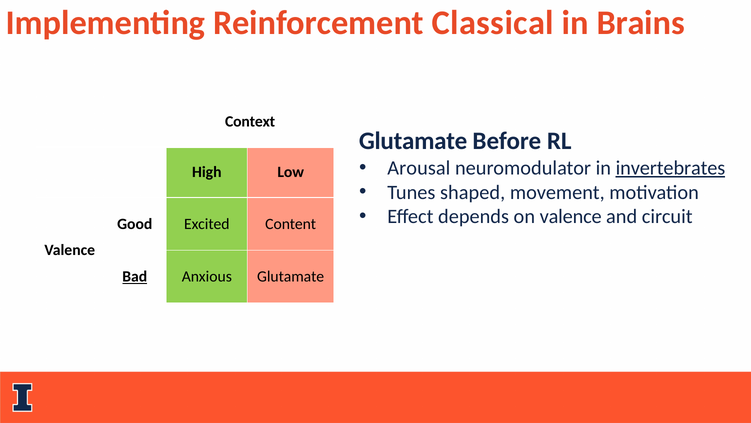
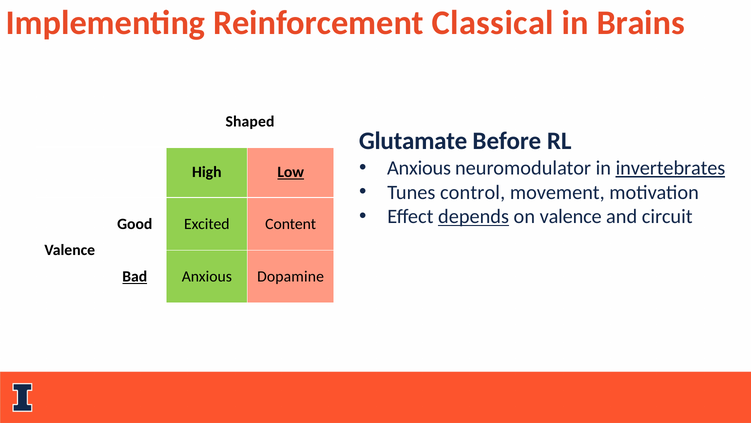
Context: Context -> Shaped
Arousal at (419, 168): Arousal -> Anxious
Low underline: none -> present
shaped: shaped -> control
depends underline: none -> present
Anxious Glutamate: Glutamate -> Dopamine
